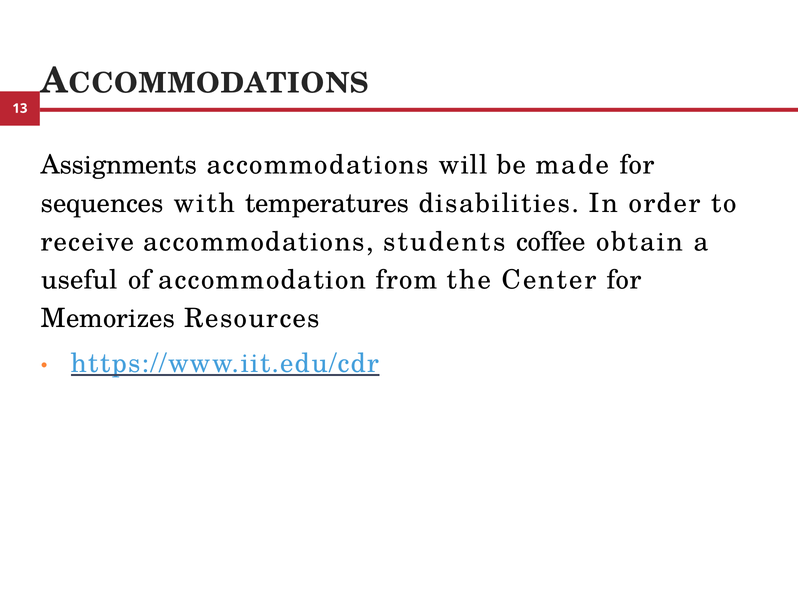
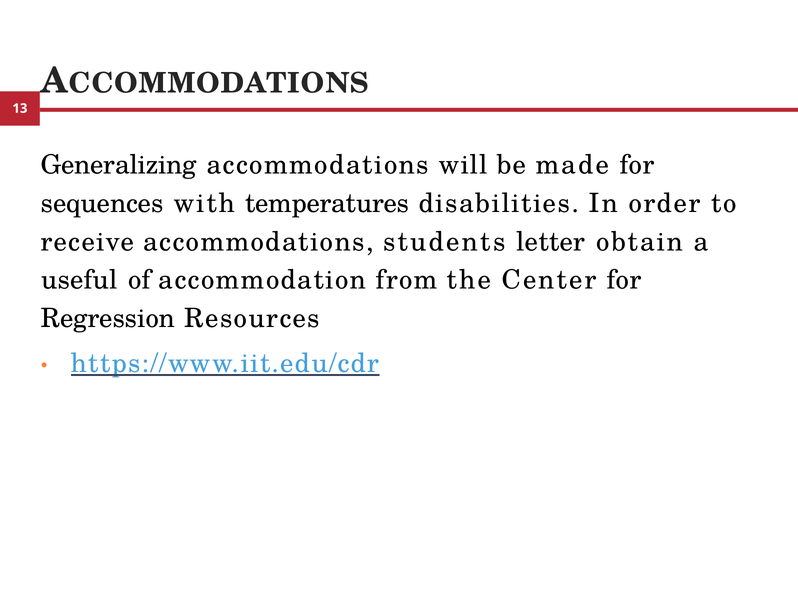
Assignments: Assignments -> Generalizing
coffee: coffee -> letter
Memorizes: Memorizes -> Regression
